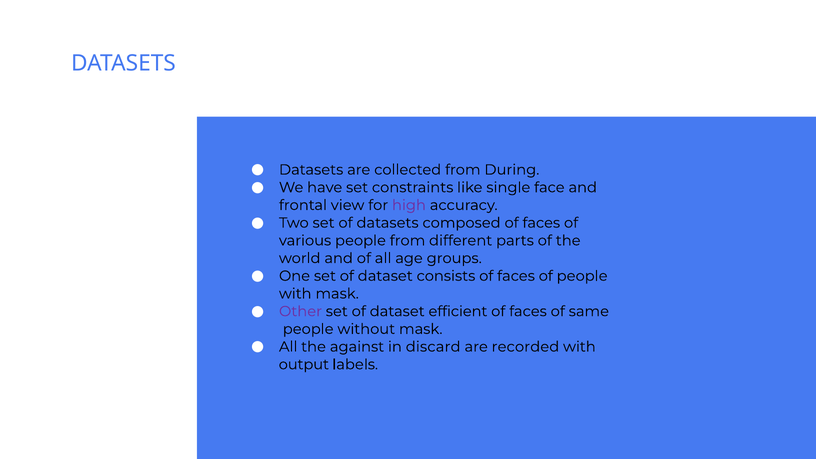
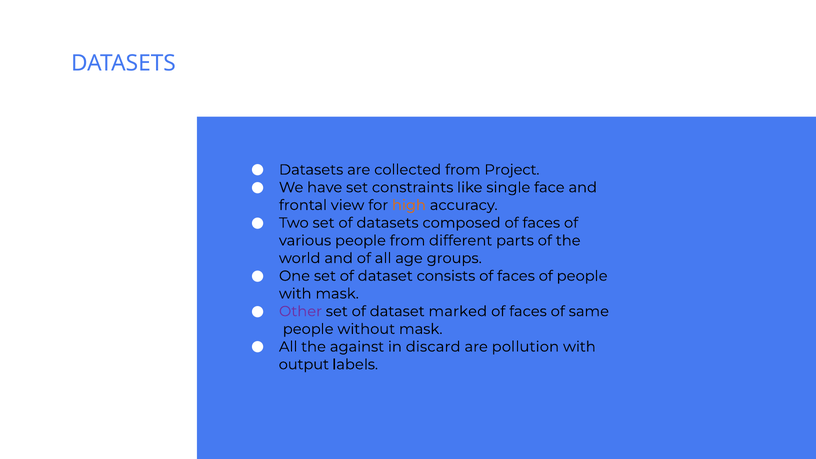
During: During -> Project
high colour: purple -> orange
efficient: efficient -> marked
recorded: recorded -> pollution
